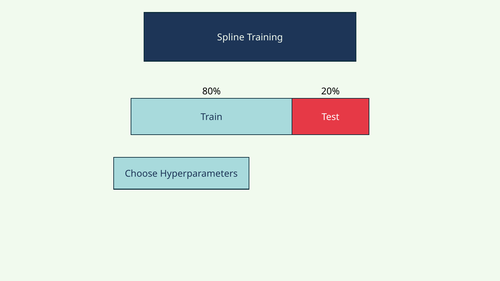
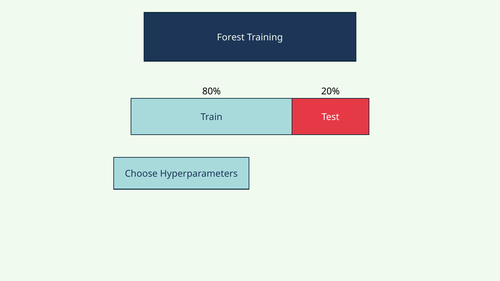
Spline: Spline -> Forest
